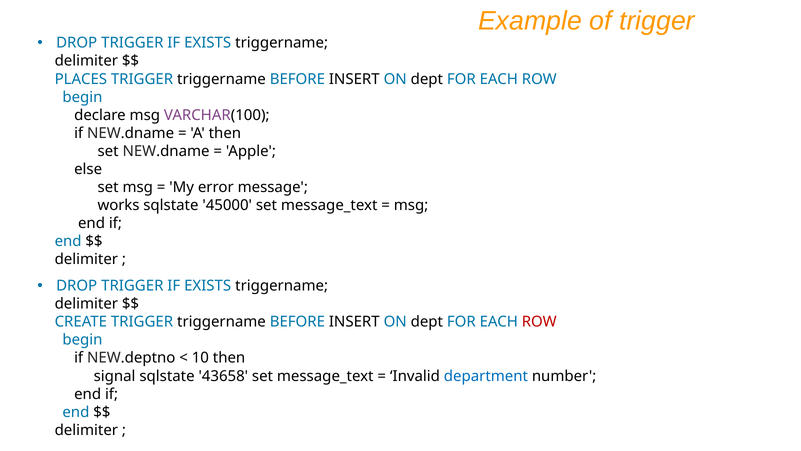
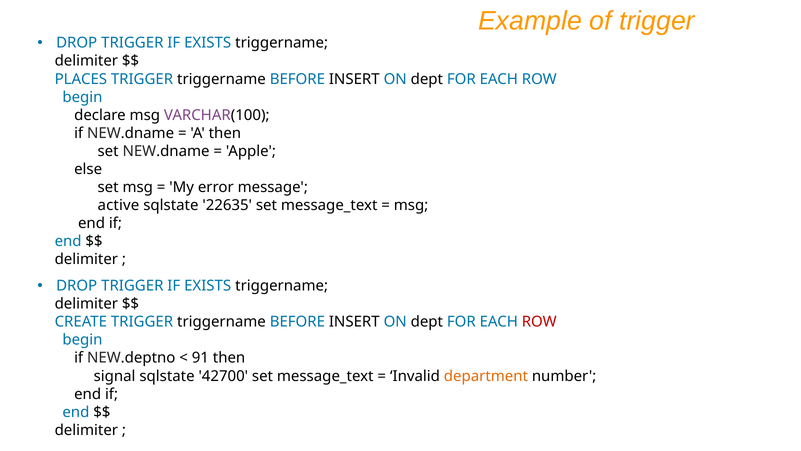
works: works -> active
45000: 45000 -> 22635
10: 10 -> 91
43658: 43658 -> 42700
department colour: blue -> orange
